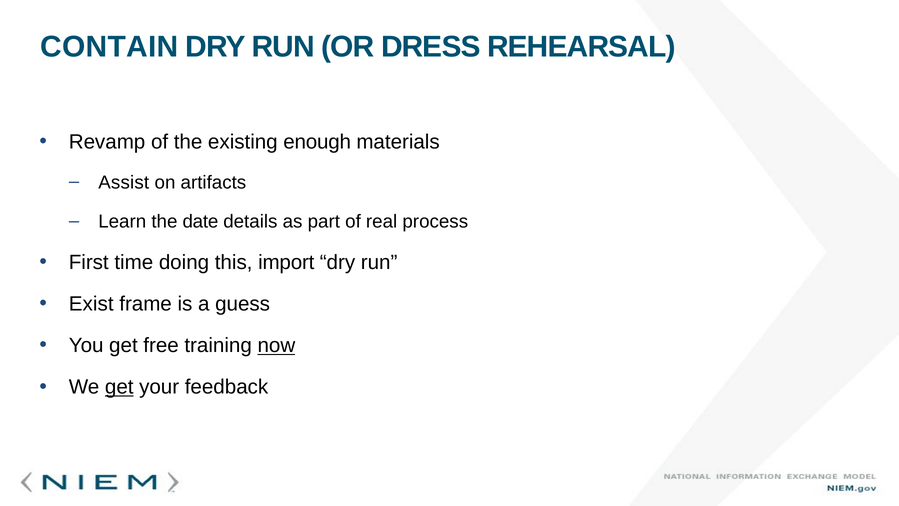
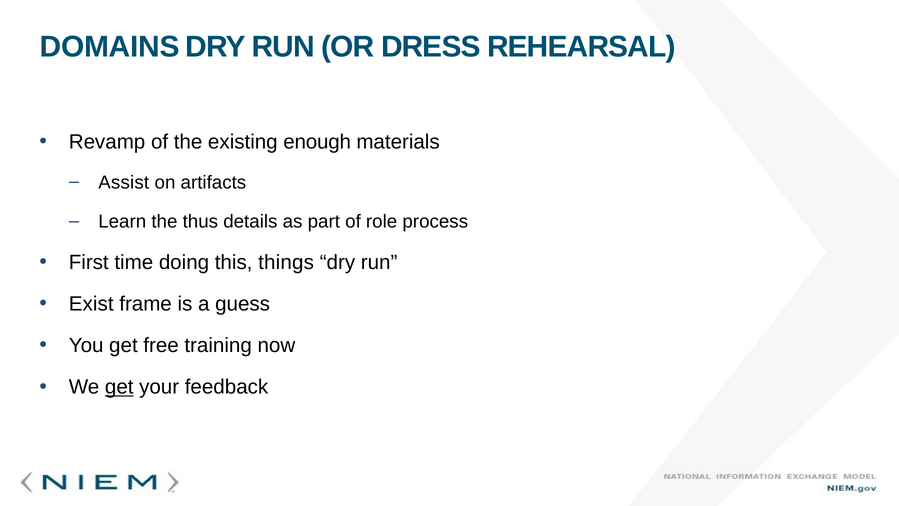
CONTAIN: CONTAIN -> DOMAINS
date: date -> thus
real: real -> role
import: import -> things
now underline: present -> none
